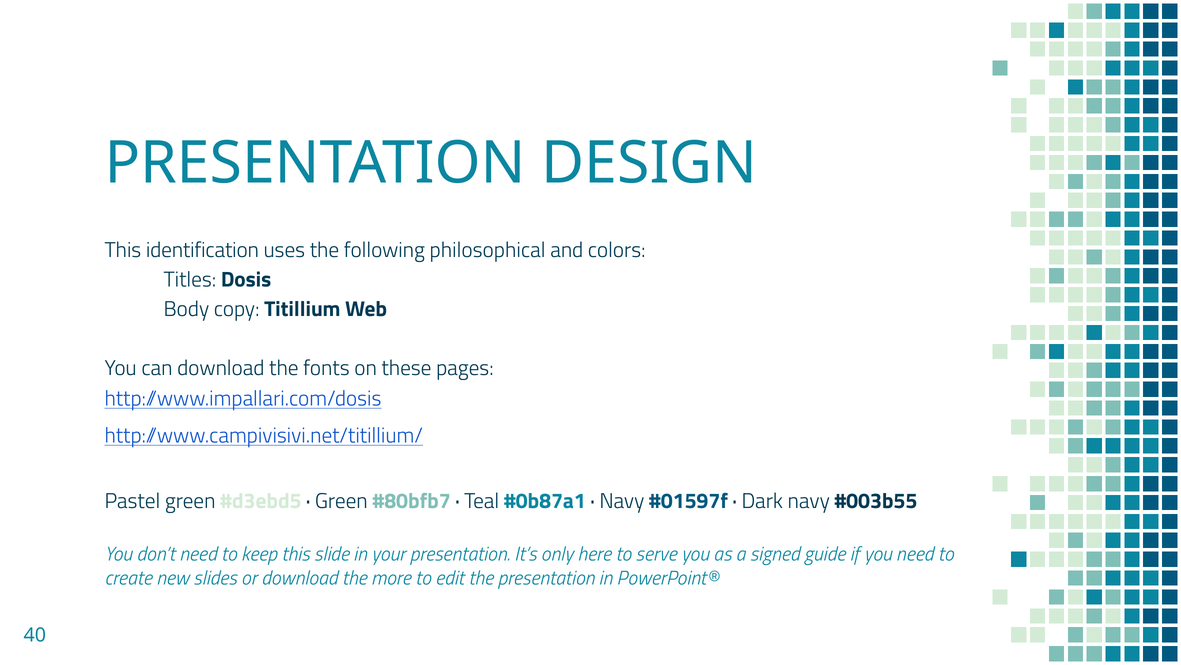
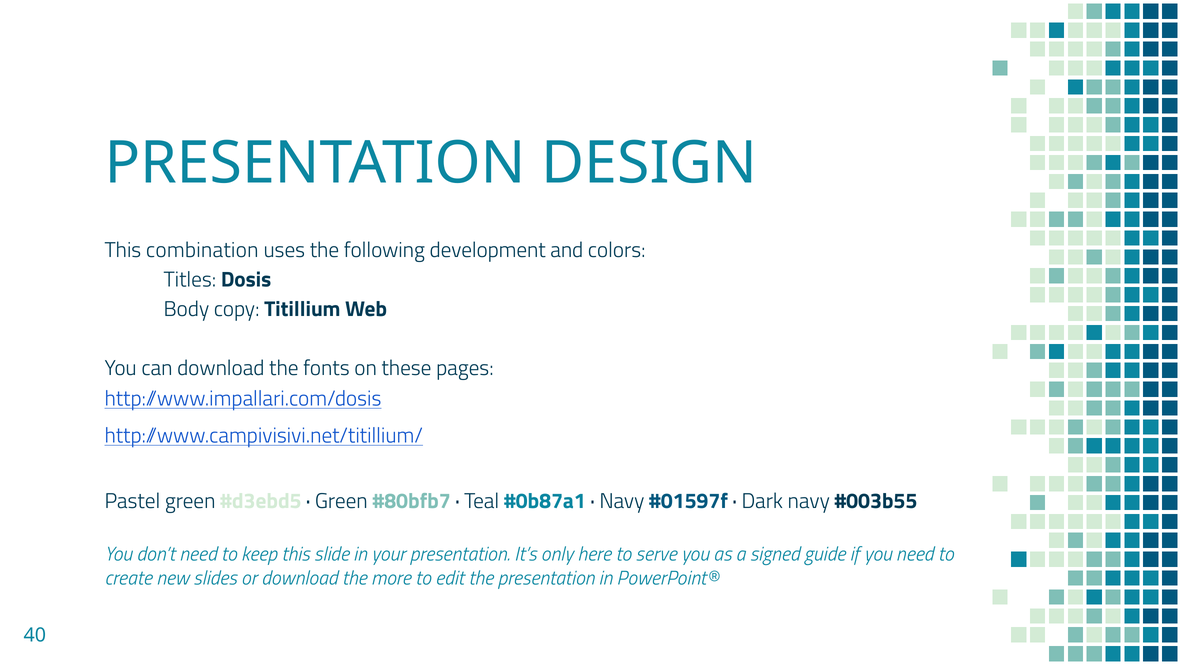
identification: identification -> combination
philosophical: philosophical -> development
